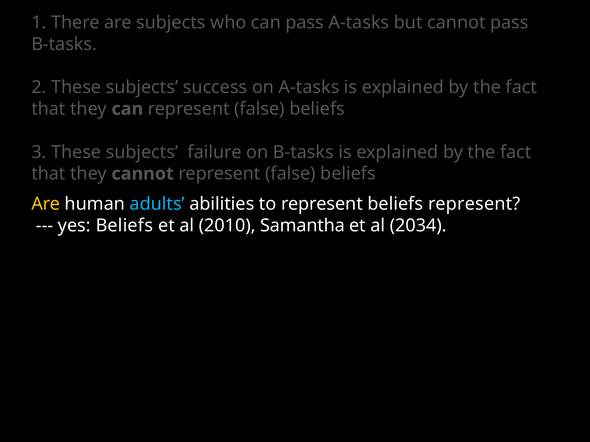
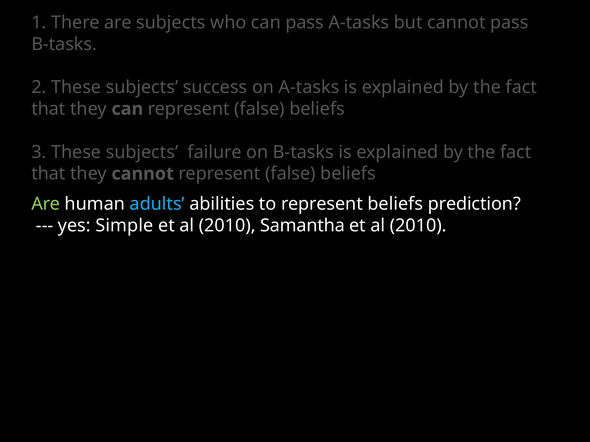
Are at (46, 204) colour: yellow -> light green
beliefs represent: represent -> prediction
yes Beliefs: Beliefs -> Simple
2034 at (418, 226): 2034 -> 2010
